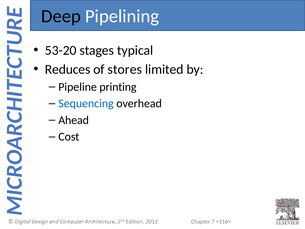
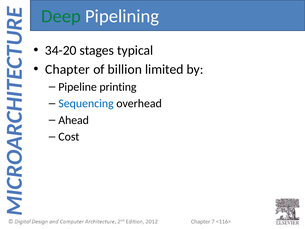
Deep colour: black -> green
53-20: 53-20 -> 34-20
Reduces at (68, 69): Reduces -> Chapter
stores: stores -> billion
